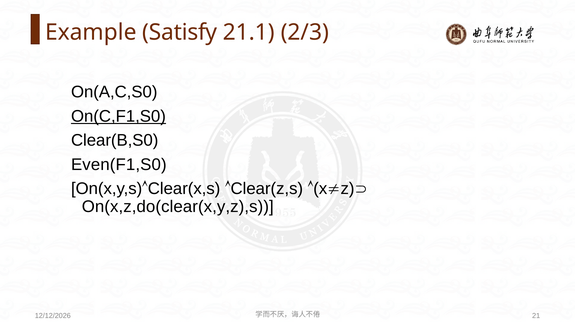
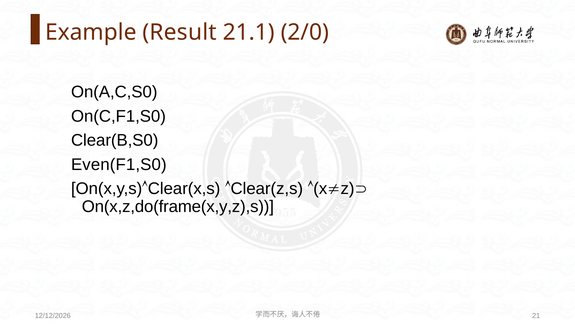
Satisfy: Satisfy -> Result
2/3: 2/3 -> 2/0
On(C,F1,S0 underline: present -> none
On(x,z,do(clear(x,y,z),s: On(x,z,do(clear(x,y,z),s -> On(x,z,do(frame(x,y,z),s
